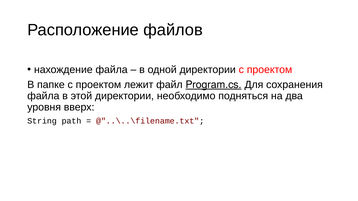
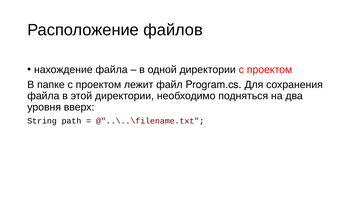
Program.cs underline: present -> none
